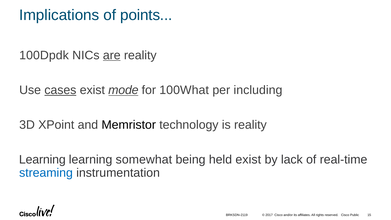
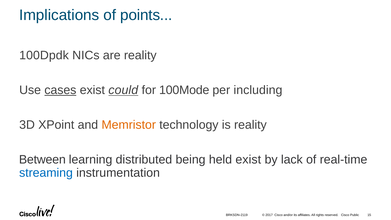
are underline: present -> none
mode: mode -> could
100What: 100What -> 100Mode
Memristor colour: black -> orange
Learning at (42, 160): Learning -> Between
somewhat: somewhat -> distributed
